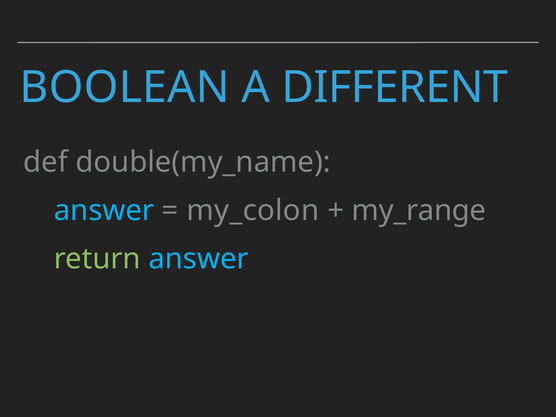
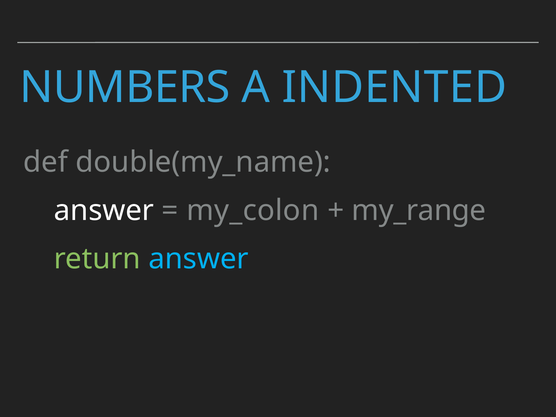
BOOLEAN: BOOLEAN -> NUMBERS
DIFFERENT: DIFFERENT -> INDENTED
answer at (104, 211) colour: light blue -> white
